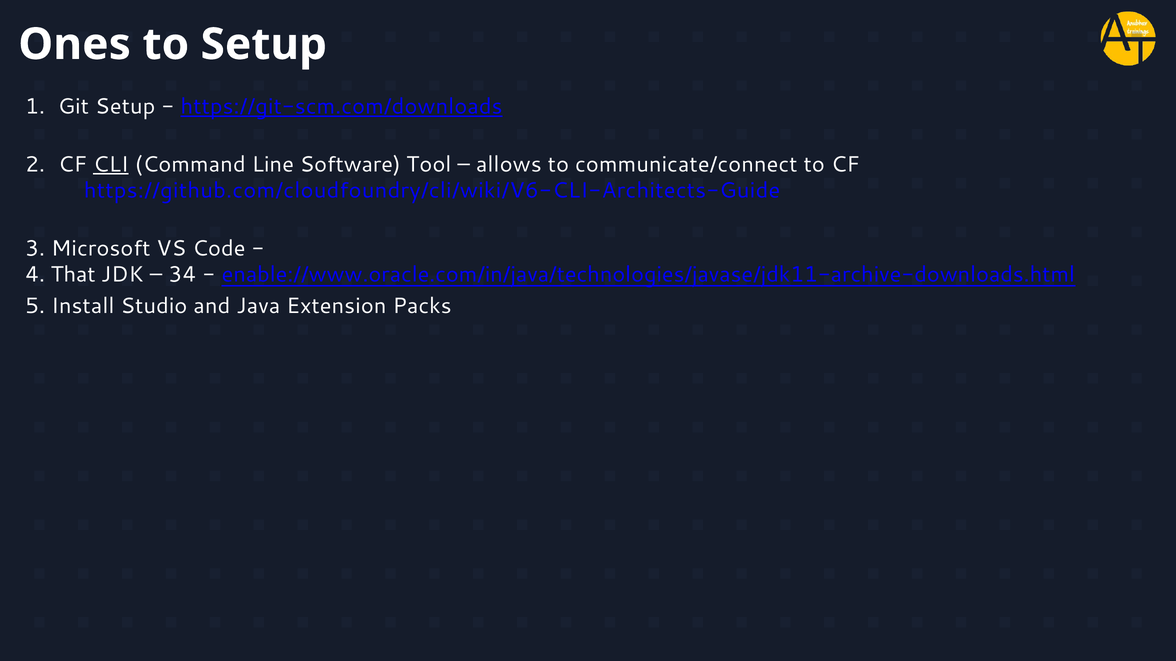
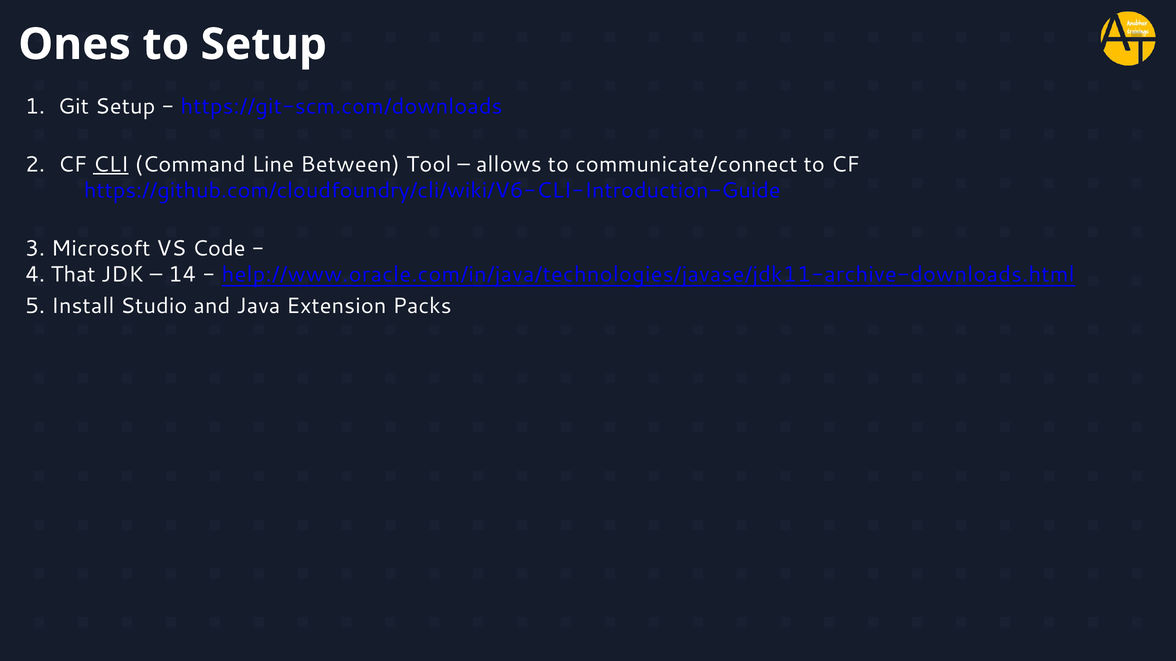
https://git-scm.com/downloads underline: present -> none
Software: Software -> Between
https://github.com/cloudfoundry/cli/wiki/V6-CLI-Architects-Guide: https://github.com/cloudfoundry/cli/wiki/V6-CLI-Architects-Guide -> https://github.com/cloudfoundry/cli/wiki/V6-CLI-Introduction-Guide
34: 34 -> 14
enable://www.oracle.com/in/java/technologies/javase/jdk11-archive-downloads.html: enable://www.oracle.com/in/java/technologies/javase/jdk11-archive-downloads.html -> help://www.oracle.com/in/java/technologies/javase/jdk11-archive-downloads.html
